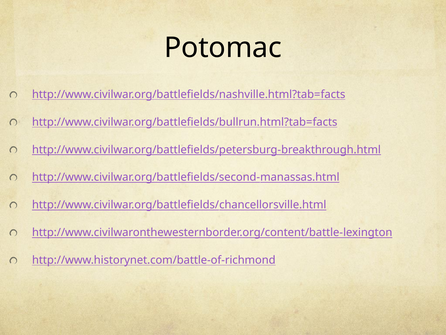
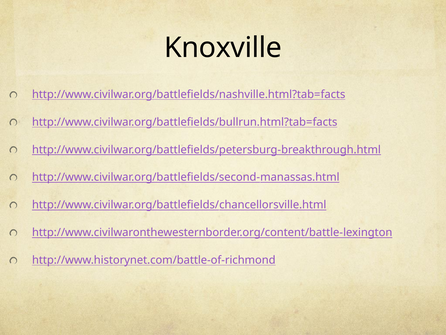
Potomac: Potomac -> Knoxville
